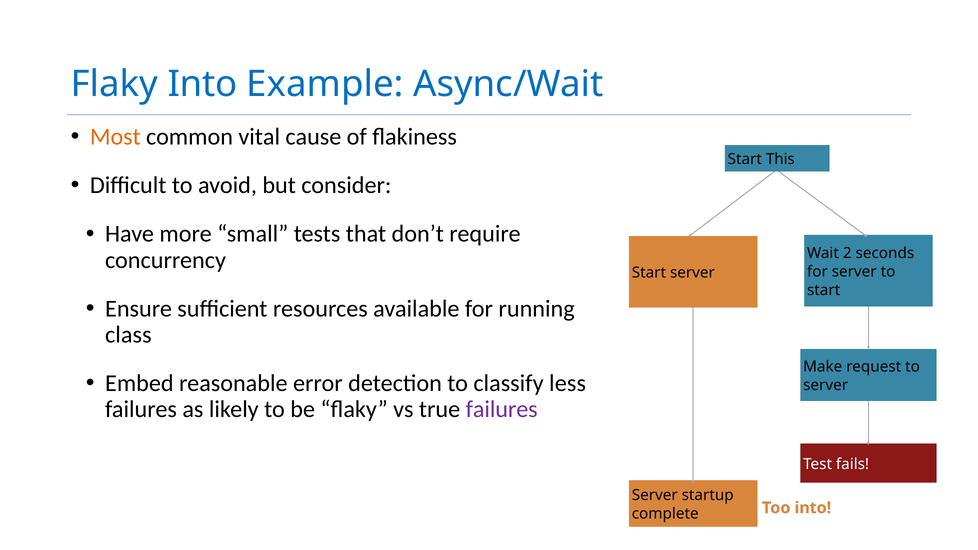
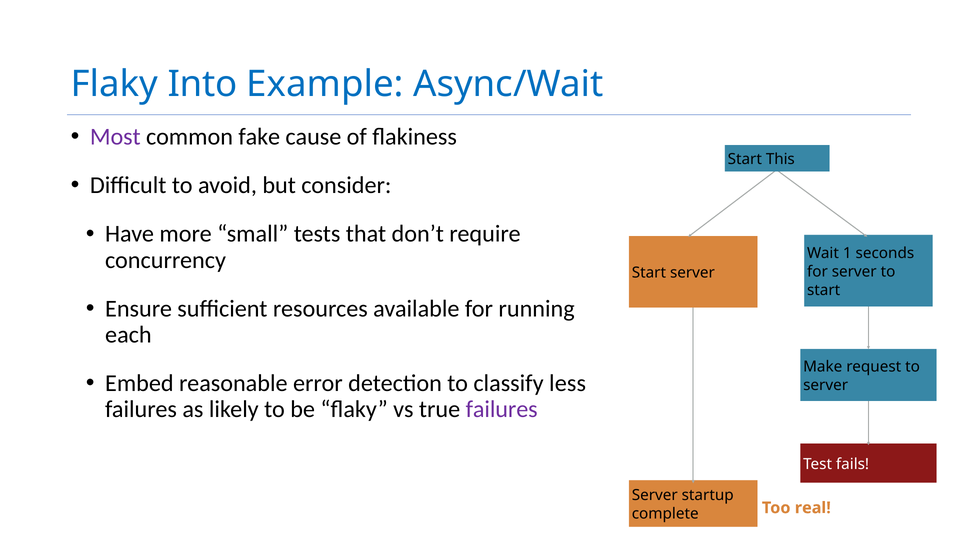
Most colour: orange -> purple
vital: vital -> fake
2: 2 -> 1
class: class -> each
Too into: into -> real
